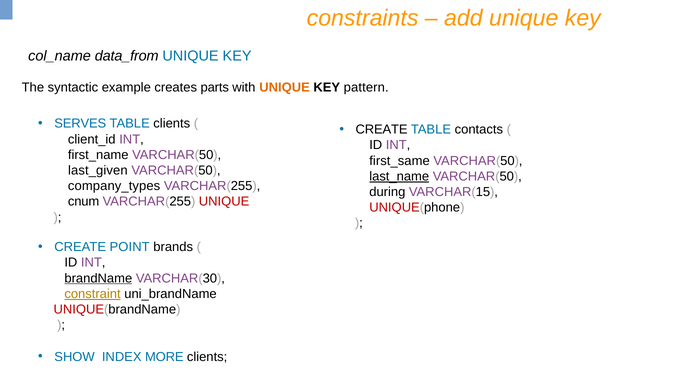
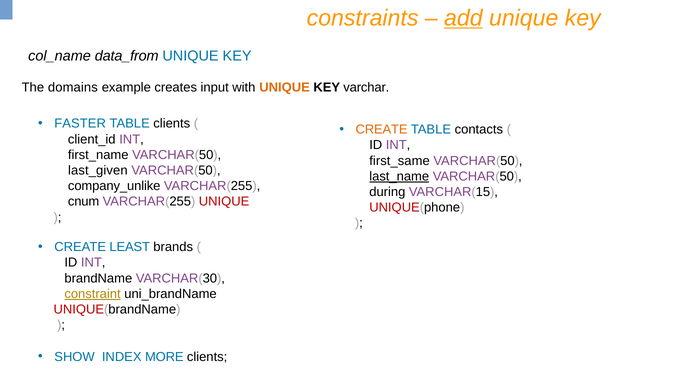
add underline: none -> present
syntactic: syntactic -> domains
parts: parts -> input
pattern: pattern -> varchar
SERVES: SERVES -> FASTER
CREATE at (382, 129) colour: black -> orange
company_types: company_types -> company_unlike
POINT: POINT -> LEAST
brandName underline: present -> none
